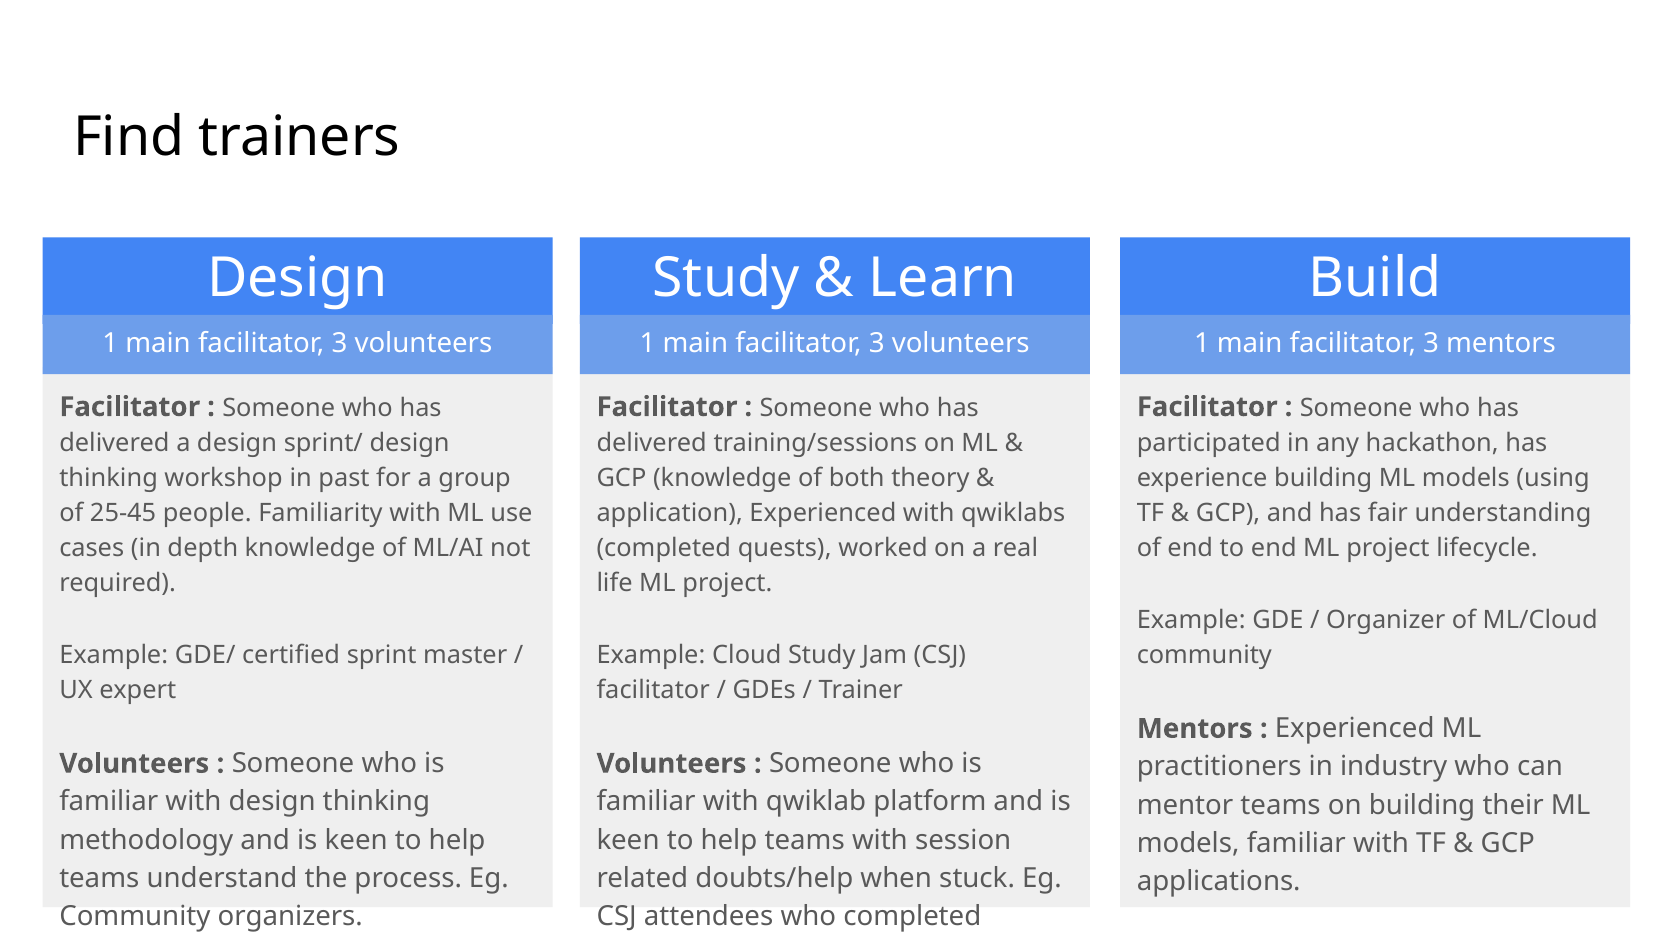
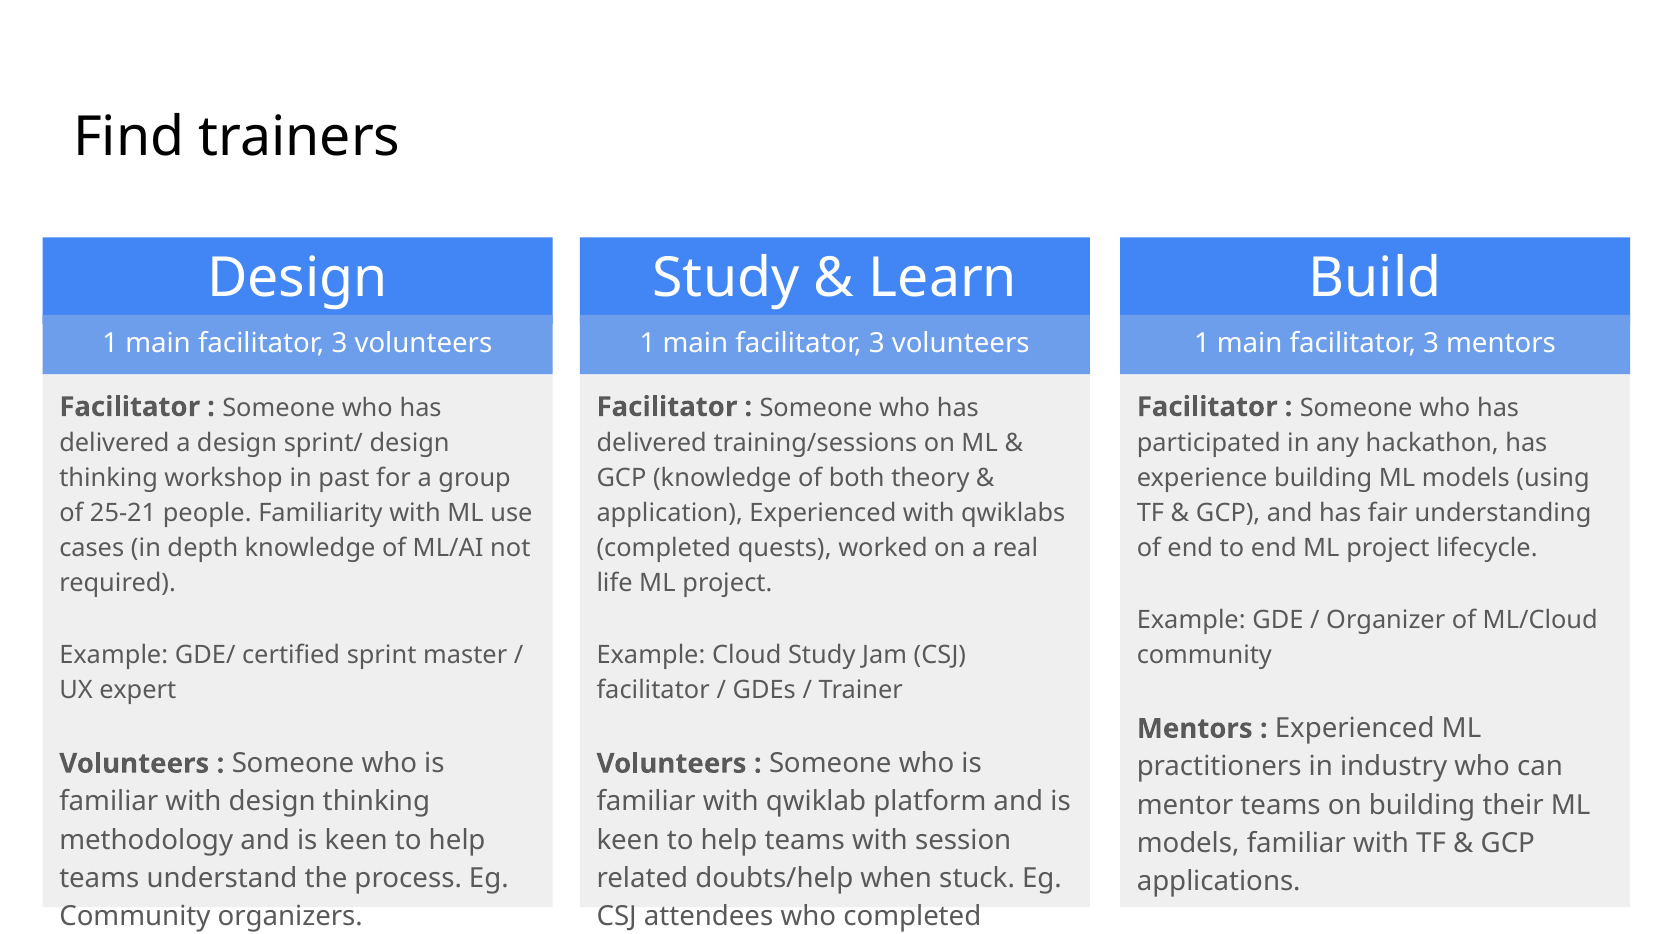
25-45: 25-45 -> 25-21
